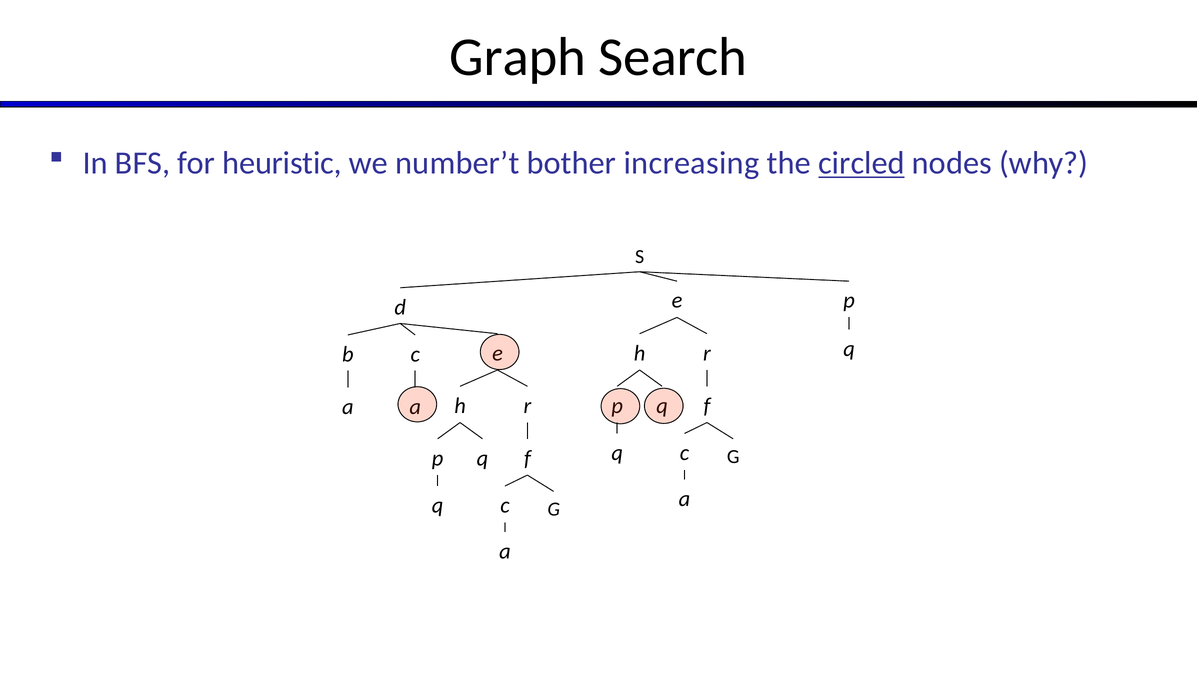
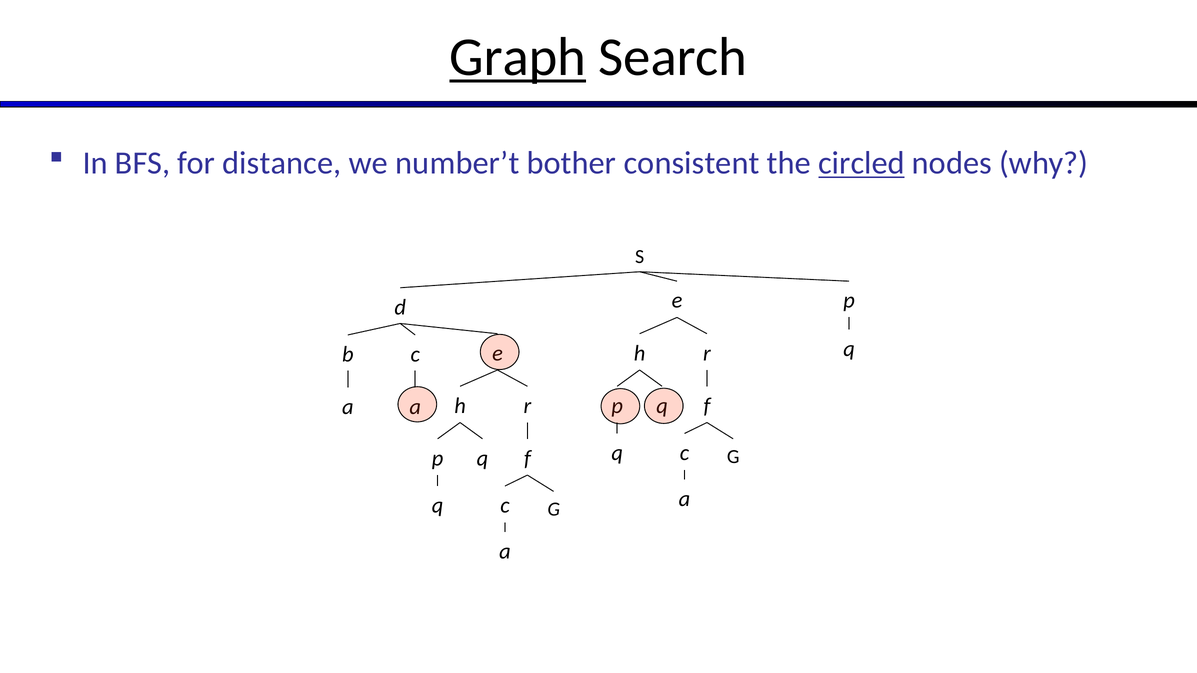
Graph underline: none -> present
heuristic: heuristic -> distance
increasing: increasing -> consistent
